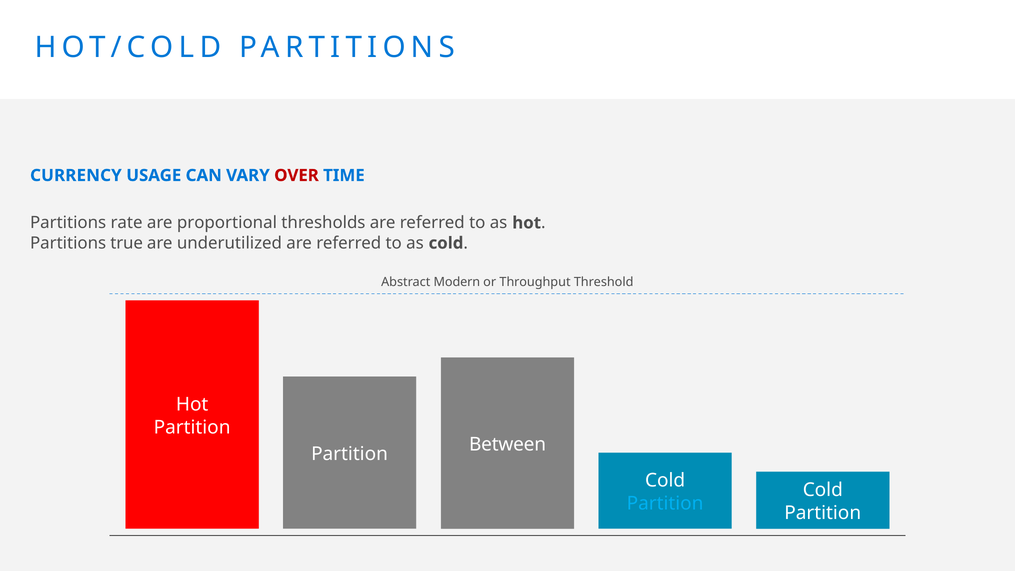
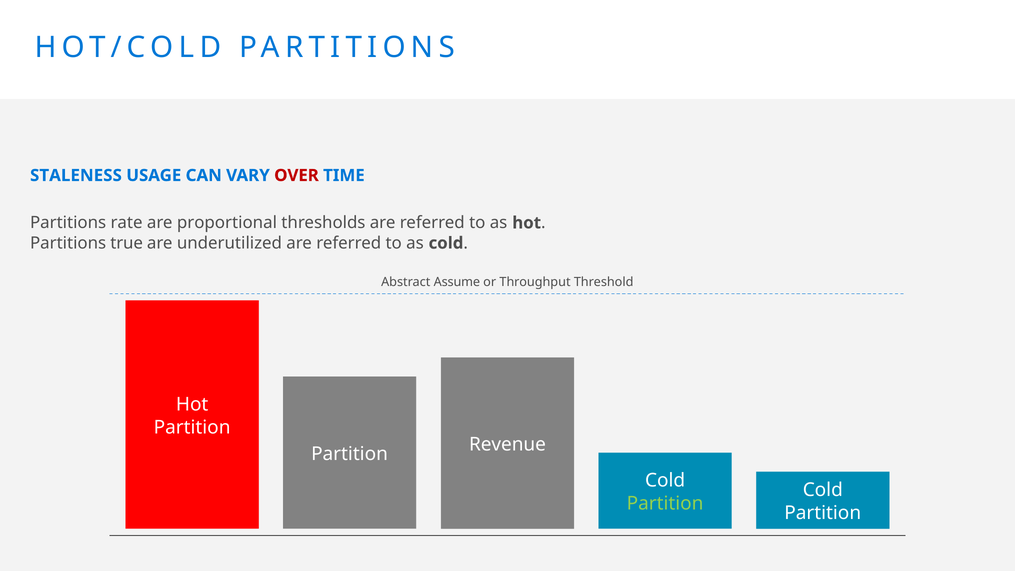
CURRENCY: CURRENCY -> STALENESS
Modern: Modern -> Assume
Between: Between -> Revenue
Partition at (665, 503) colour: light blue -> light green
